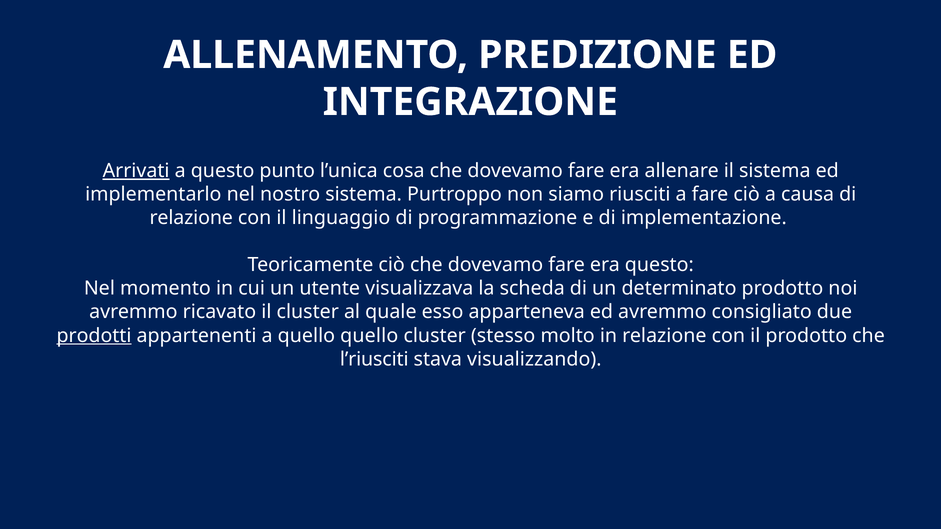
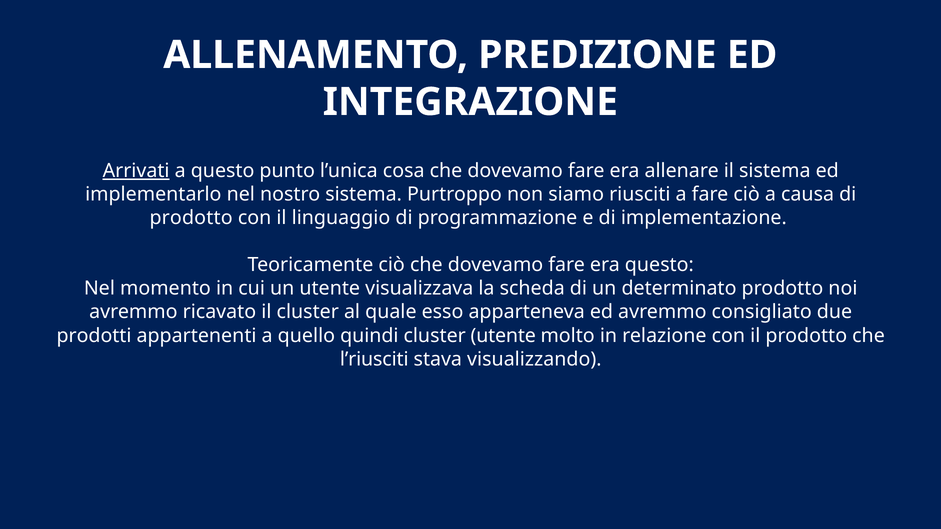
relazione at (191, 218): relazione -> prodotto
prodotti underline: present -> none
quello quello: quello -> quindi
cluster stesso: stesso -> utente
